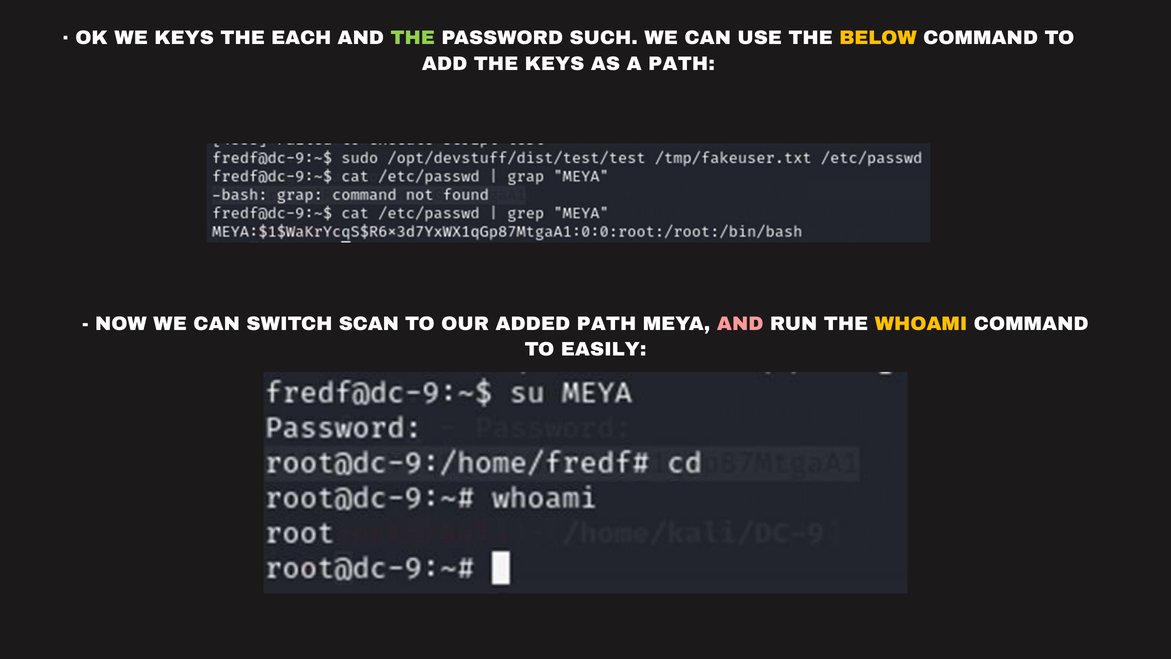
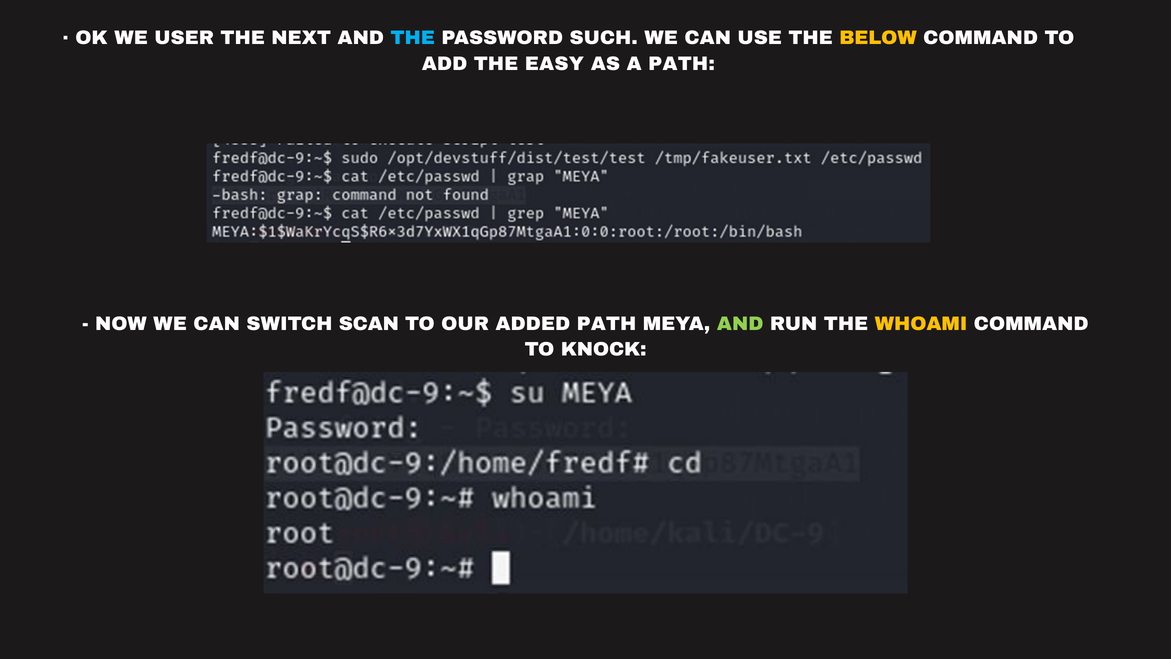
WE KEYS: KEYS -> USER
EACH: EACH -> NEXT
THE at (413, 38) colour: light green -> light blue
THE KEYS: KEYS -> EASY
AND at (740, 324) colour: pink -> light green
EASILY: EASILY -> KNOCK
